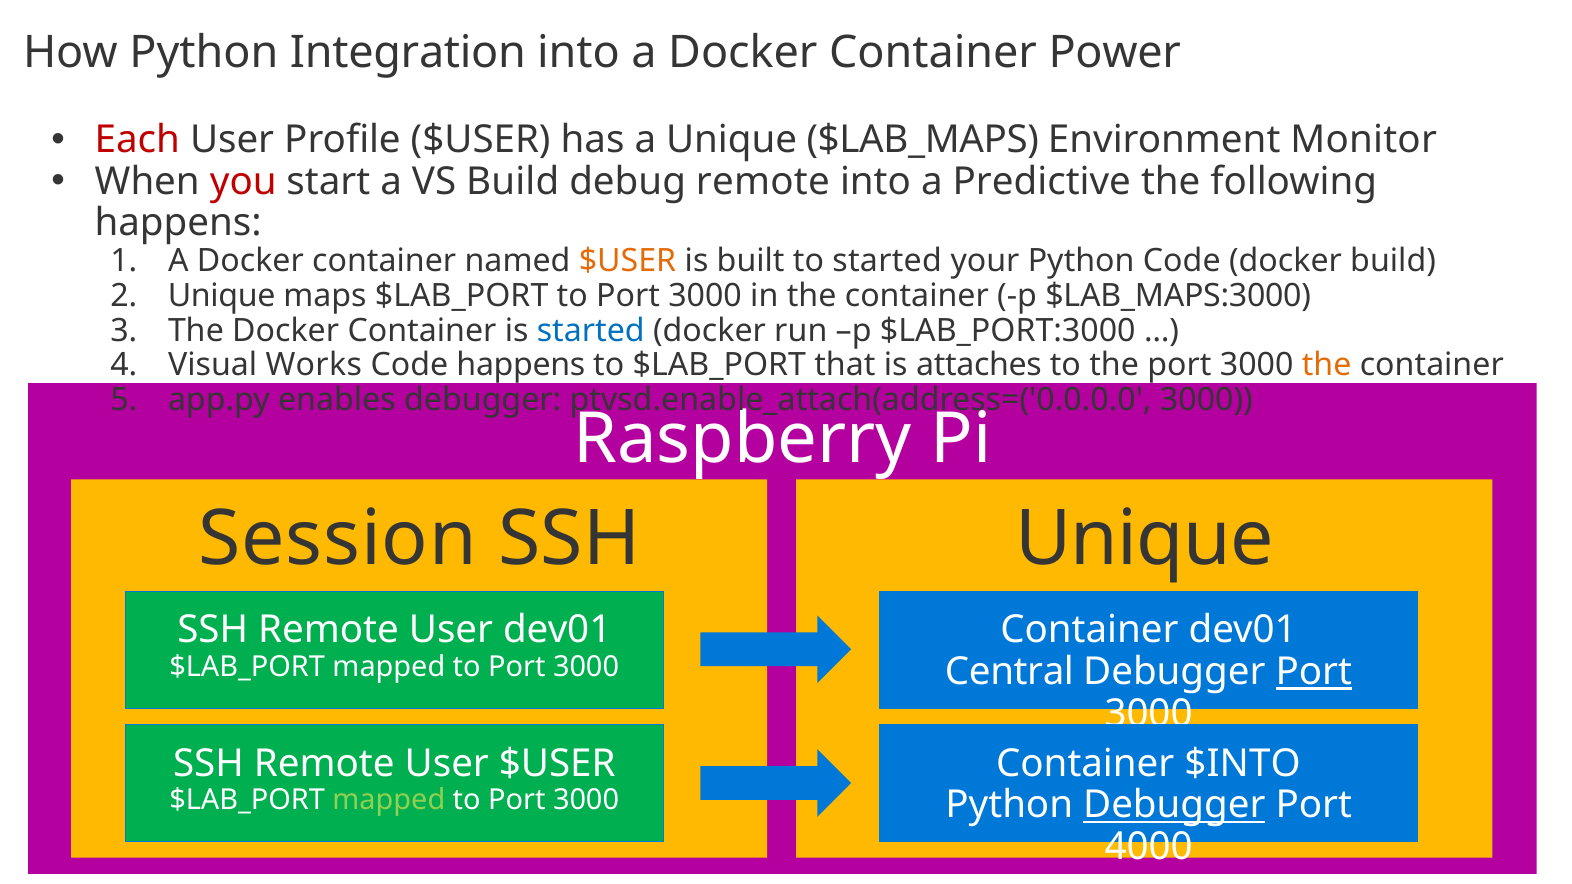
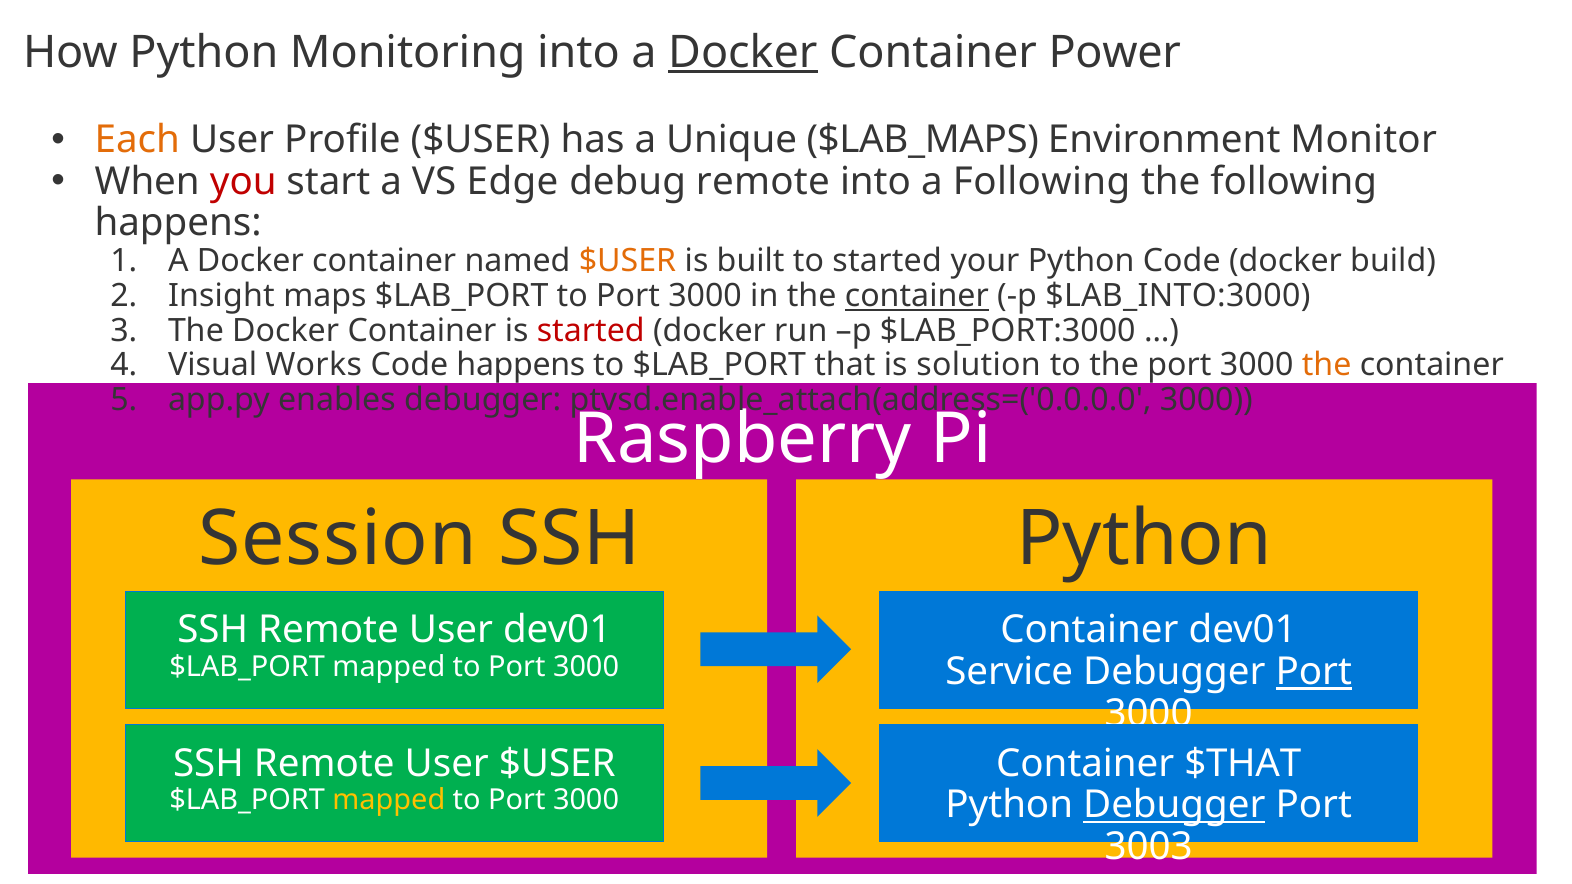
Integration: Integration -> Monitoring
Docker at (743, 52) underline: none -> present
Each colour: red -> orange
VS Build: Build -> Edge
a Predictive: Predictive -> Following
Unique at (222, 296): Unique -> Insight
container at (917, 296) underline: none -> present
$LAB_MAPS:3000: $LAB_MAPS:3000 -> $LAB_INTO:3000
started at (591, 331) colour: blue -> red
attaches: attaches -> solution
Unique at (1145, 539): Unique -> Python
Central: Central -> Service
$INTO: $INTO -> $THAT
mapped at (389, 800) colour: light green -> yellow
4000: 4000 -> 3003
